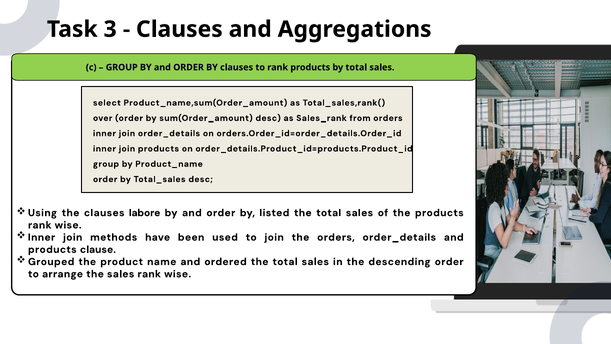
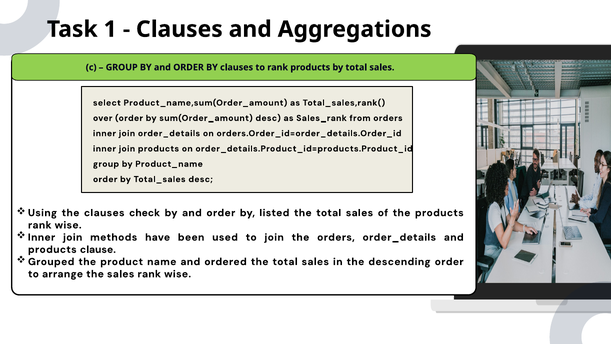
3: 3 -> 1
labore: labore -> check
